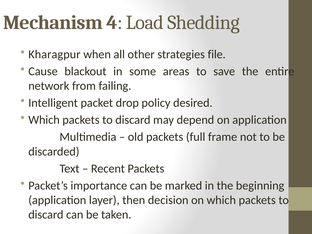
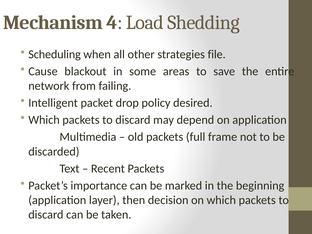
Kharagpur: Kharagpur -> Scheduling
